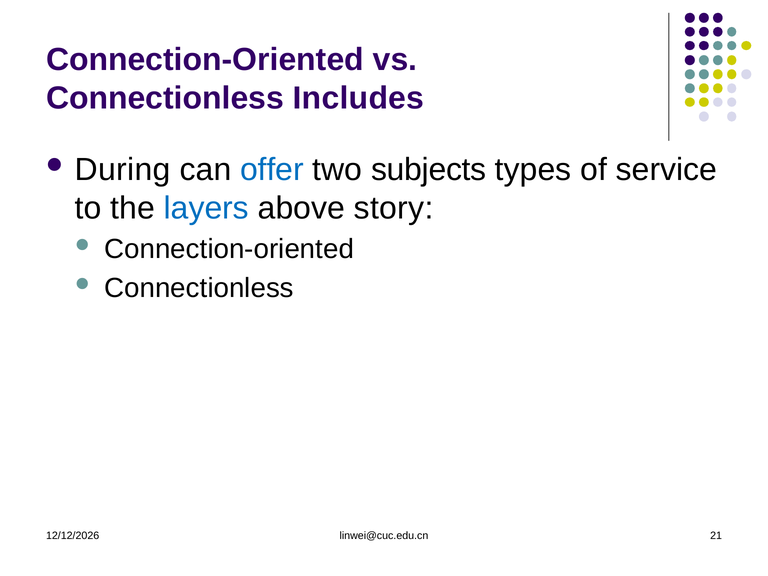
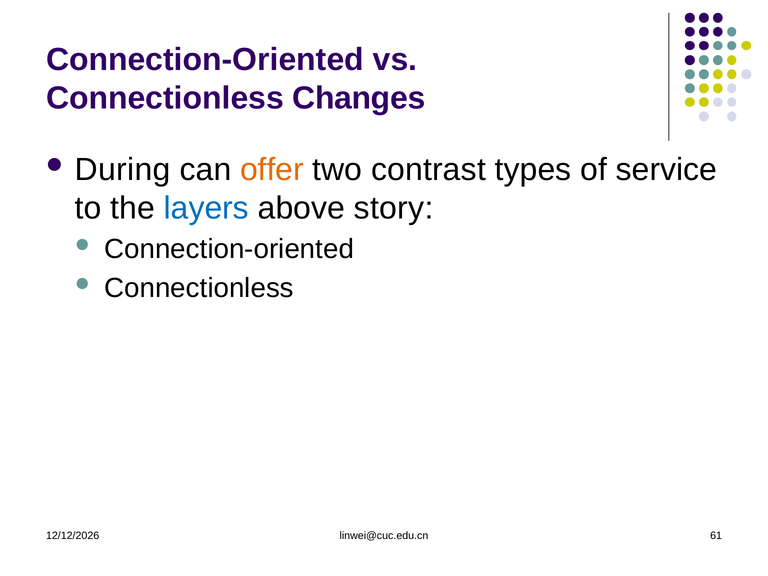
Includes: Includes -> Changes
offer colour: blue -> orange
subjects: subjects -> contrast
21: 21 -> 61
